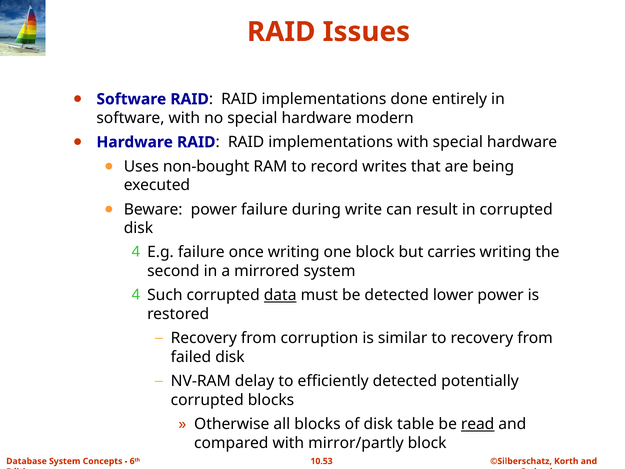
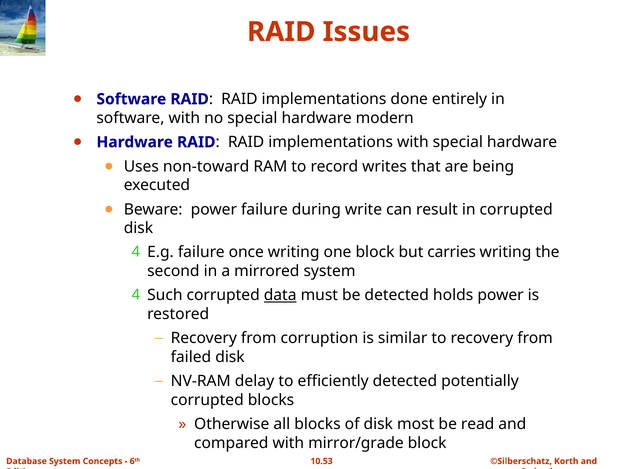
non-bought: non-bought -> non-toward
lower: lower -> holds
table: table -> most
read underline: present -> none
mirror/partly: mirror/partly -> mirror/grade
